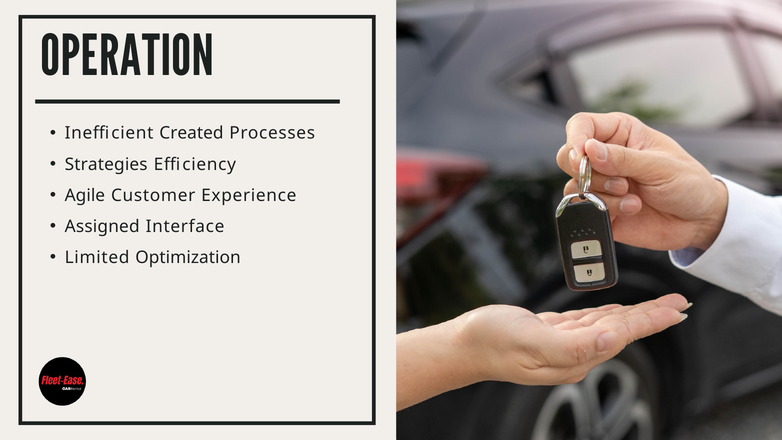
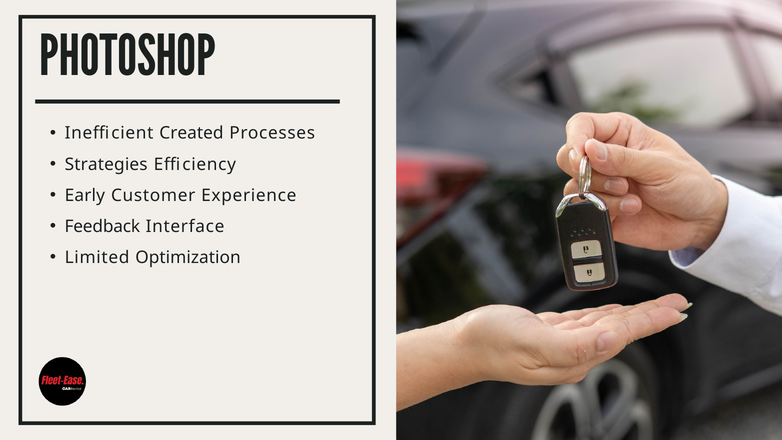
OPERATION: OPERATION -> PHOTOSHOP
Agile: Agile -> Early
Assigned: Assigned -> Feedback
